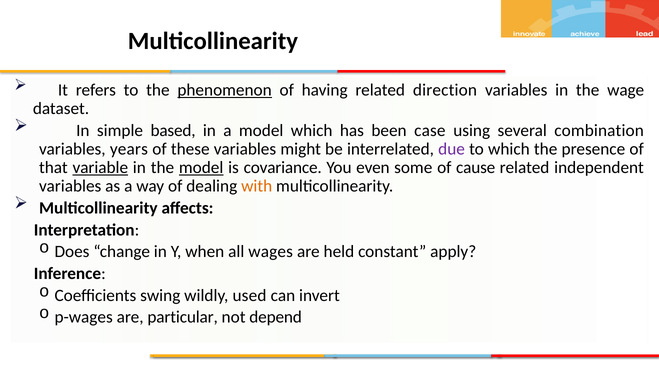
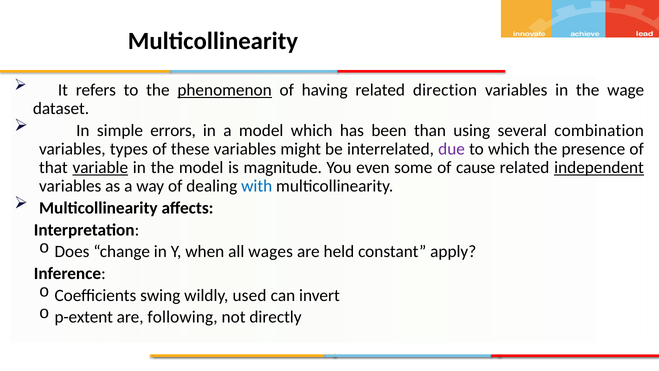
based: based -> errors
case: case -> than
years: years -> types
model at (201, 168) underline: present -> none
covariance: covariance -> magnitude
independent underline: none -> present
with colour: orange -> blue
p-wages: p-wages -> p-extent
particular: particular -> following
depend: depend -> directly
